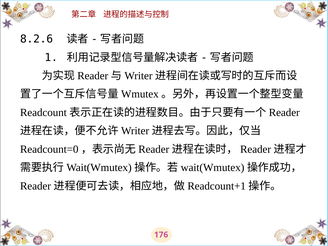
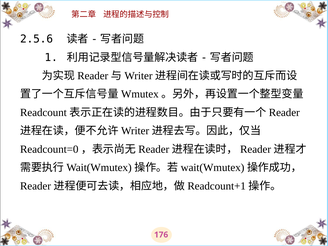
8.2.6: 8.2.6 -> 2.5.6
